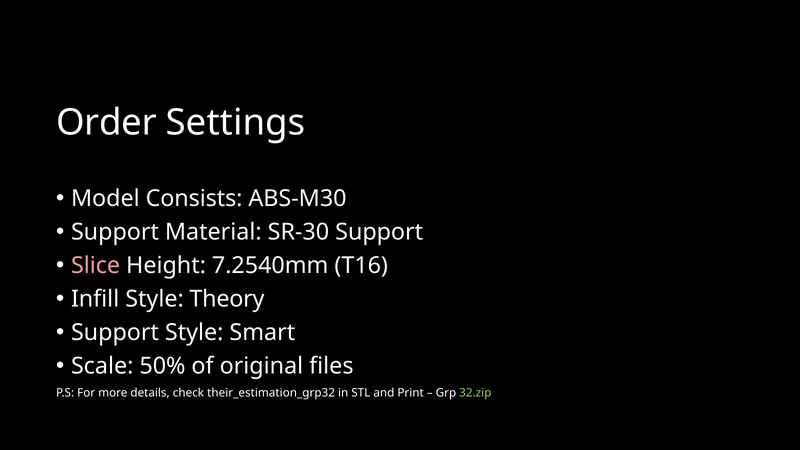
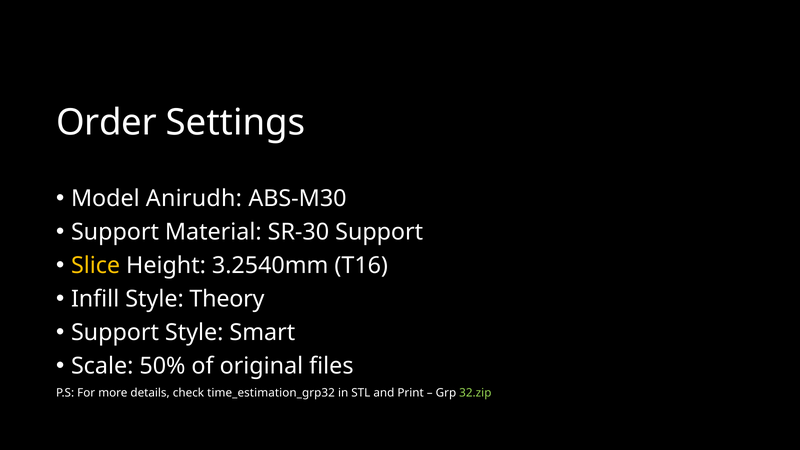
Consists: Consists -> Anirudh
Slice colour: pink -> yellow
7.2540mm: 7.2540mm -> 3.2540mm
their_estimation_grp32: their_estimation_grp32 -> time_estimation_grp32
